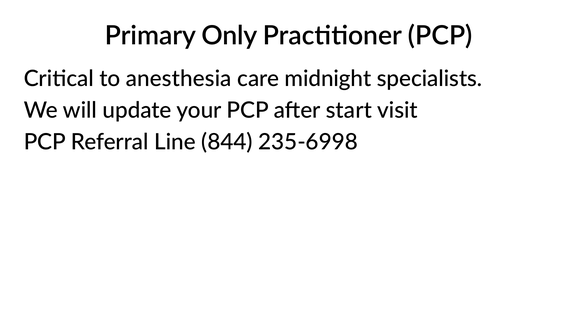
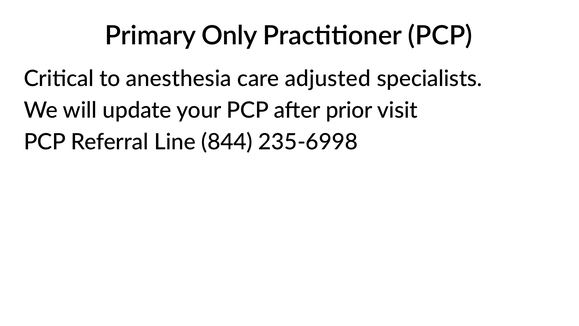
midnight: midnight -> adjusted
start: start -> prior
